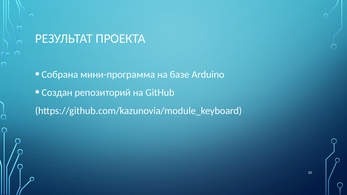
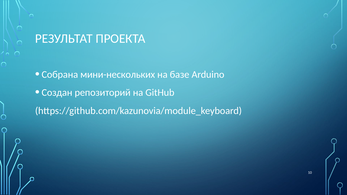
мини-программа: мини-программа -> мини-нескольких
